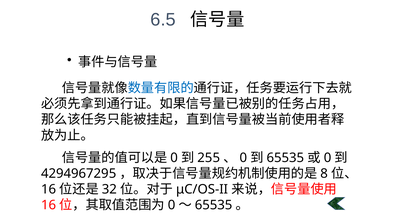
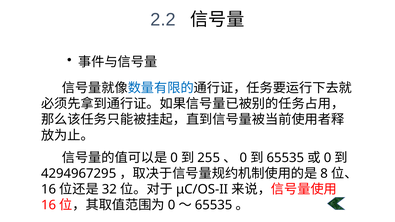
6.5: 6.5 -> 2.2
